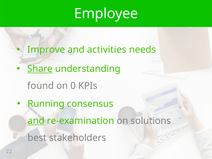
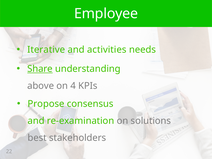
Improve: Improve -> Iterative
found: found -> above
0: 0 -> 4
Running: Running -> Propose
and at (36, 121) underline: present -> none
